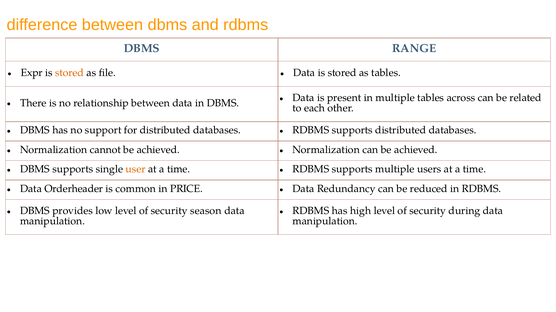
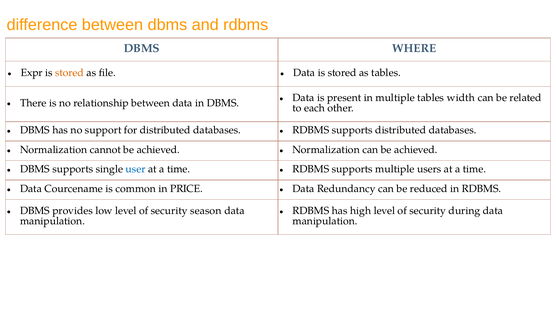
RANGE: RANGE -> WHERE
across: across -> width
user colour: orange -> blue
Orderheader: Orderheader -> Courcename
